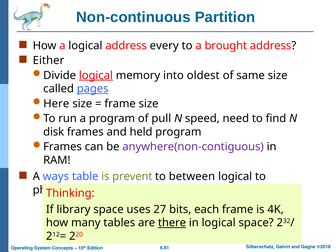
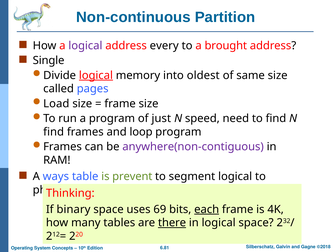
logical at (85, 46) colour: black -> purple
Either: Either -> Single
pages underline: present -> none
Here: Here -> Load
pull: pull -> just
disk at (54, 132): disk -> find
held: held -> loop
between: between -> segment
library: library -> binary
27: 27 -> 69
each underline: none -> present
